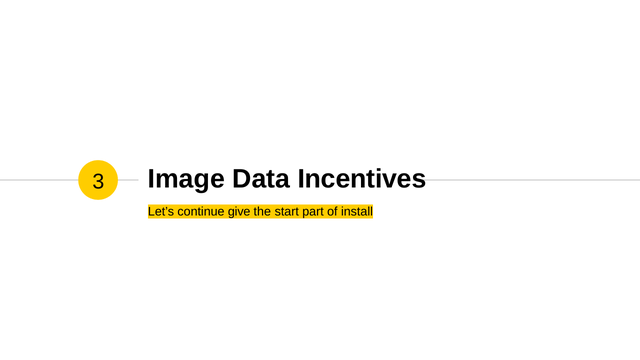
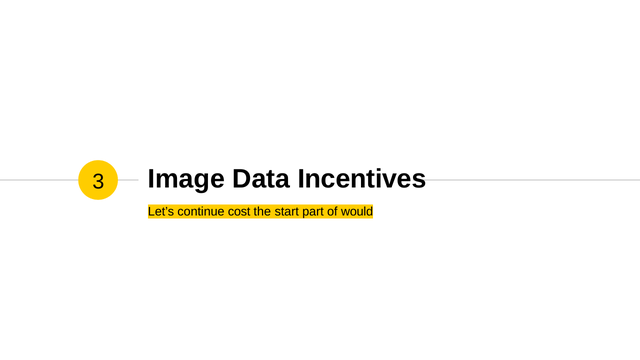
give: give -> cost
install: install -> would
